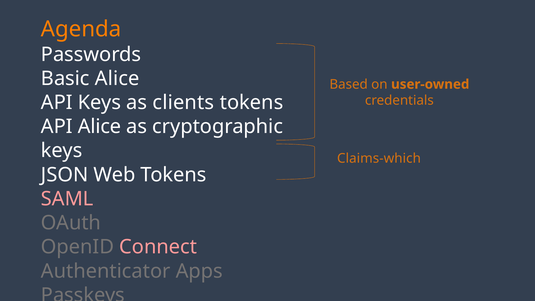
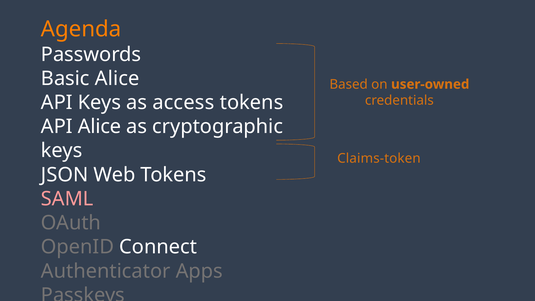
clients: clients -> access
Claims-which: Claims-which -> Claims-token
Connect colour: pink -> white
